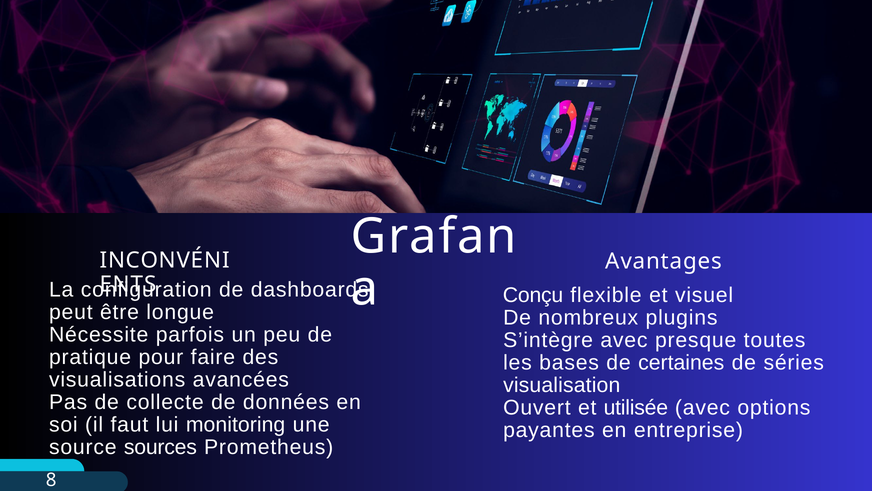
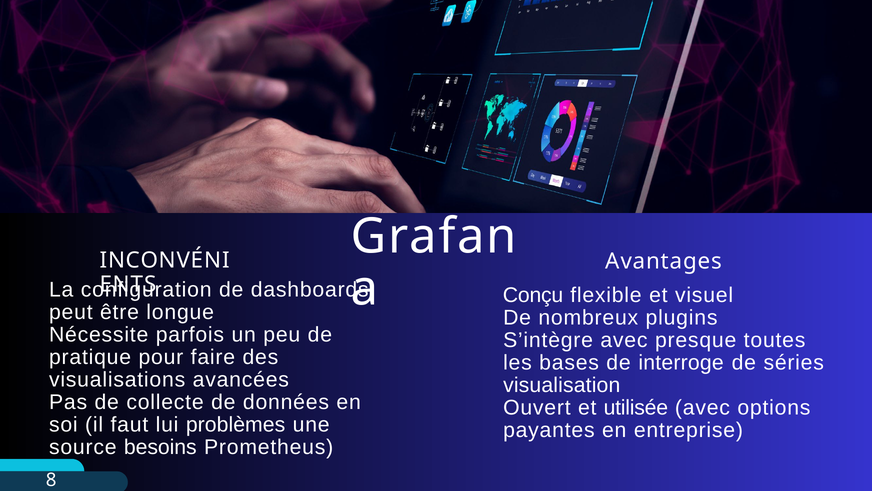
certaines: certaines -> interroge
monitoring: monitoring -> problèmes
sources: sources -> besoins
